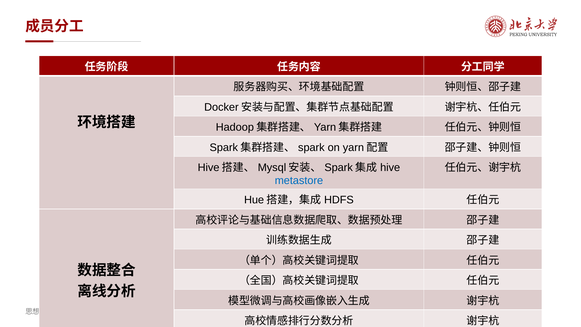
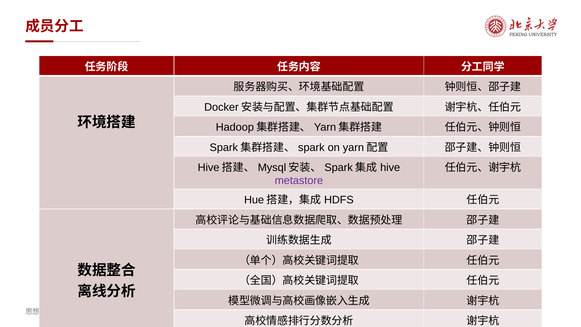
metastore colour: blue -> purple
